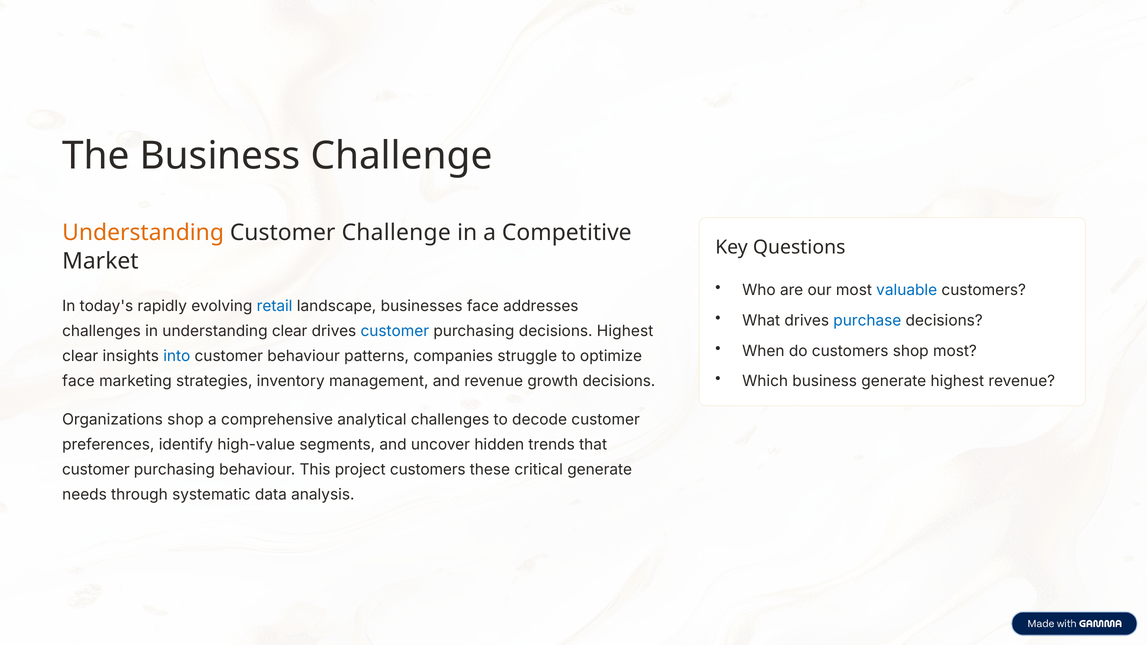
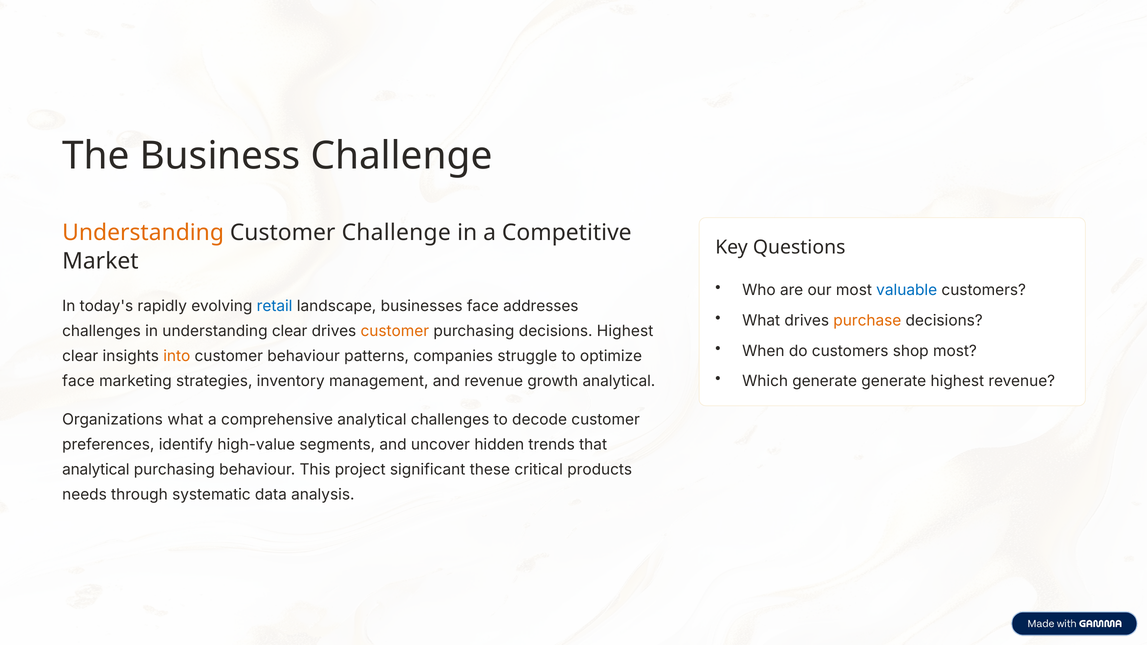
purchase colour: blue -> orange
customer at (395, 331) colour: blue -> orange
into colour: blue -> orange
Which business: business -> generate
growth decisions: decisions -> analytical
Organizations shop: shop -> what
customer at (96, 470): customer -> analytical
project customers: customers -> significant
critical generate: generate -> products
